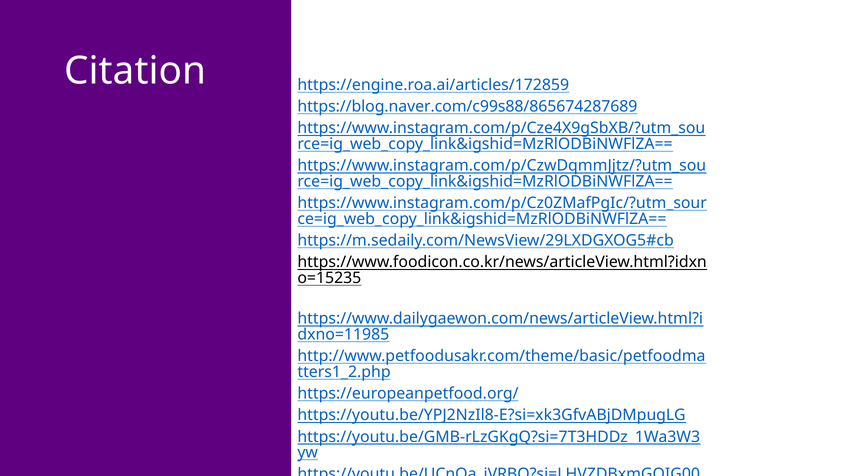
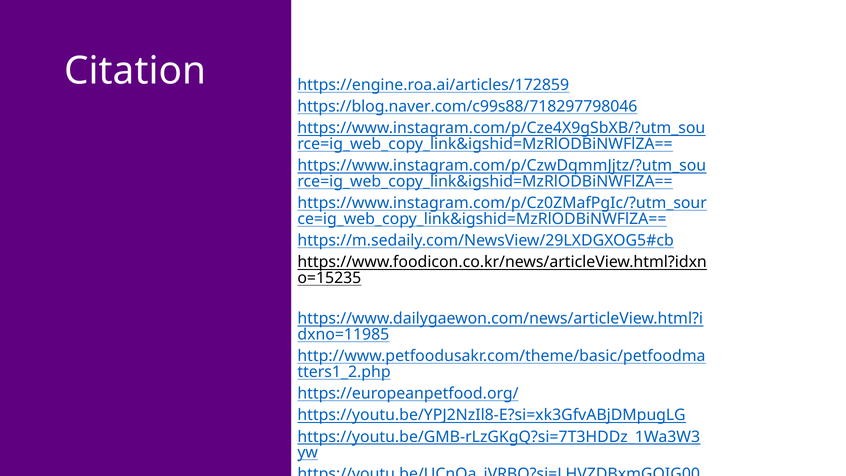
https://blog.naver.com/c99s88/865674287689: https://blog.naver.com/c99s88/865674287689 -> https://blog.naver.com/c99s88/718297798046
